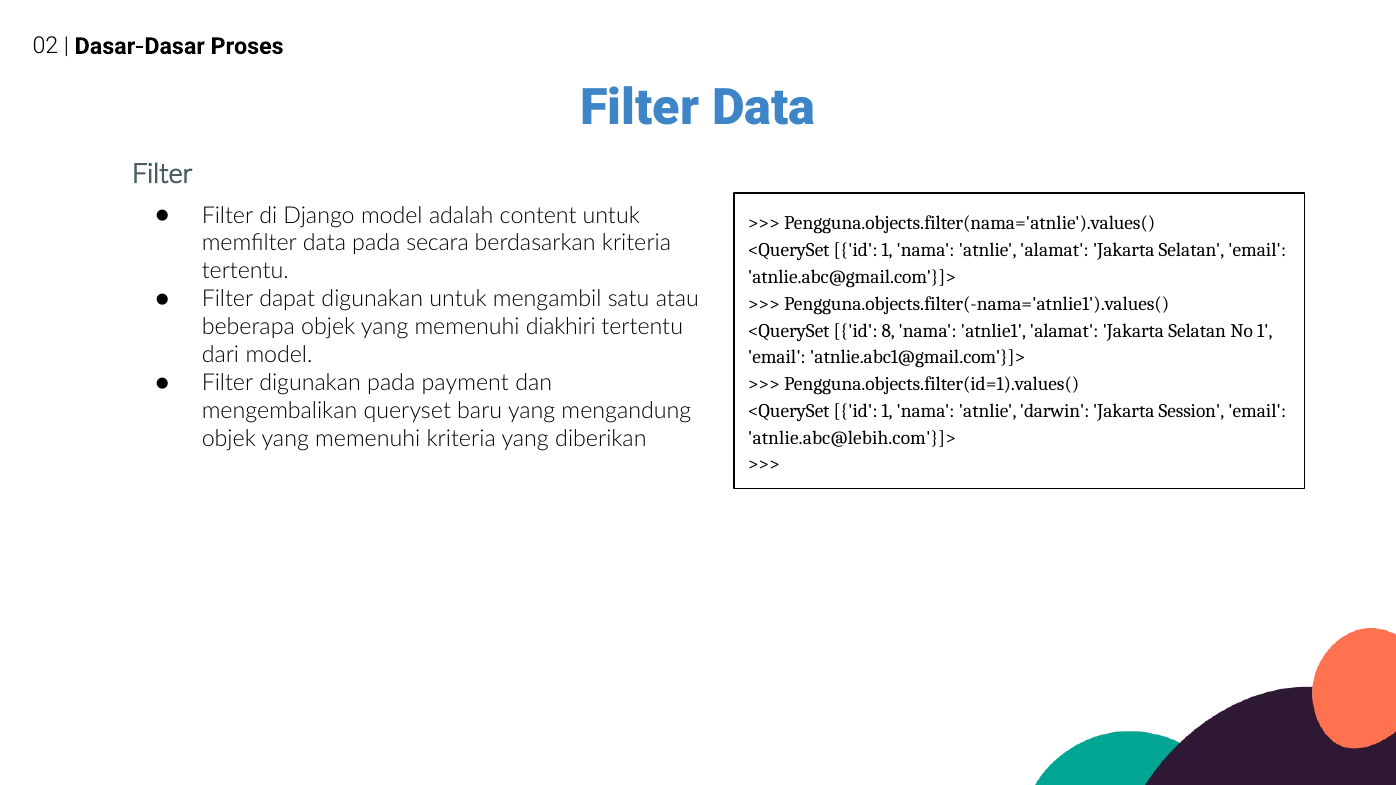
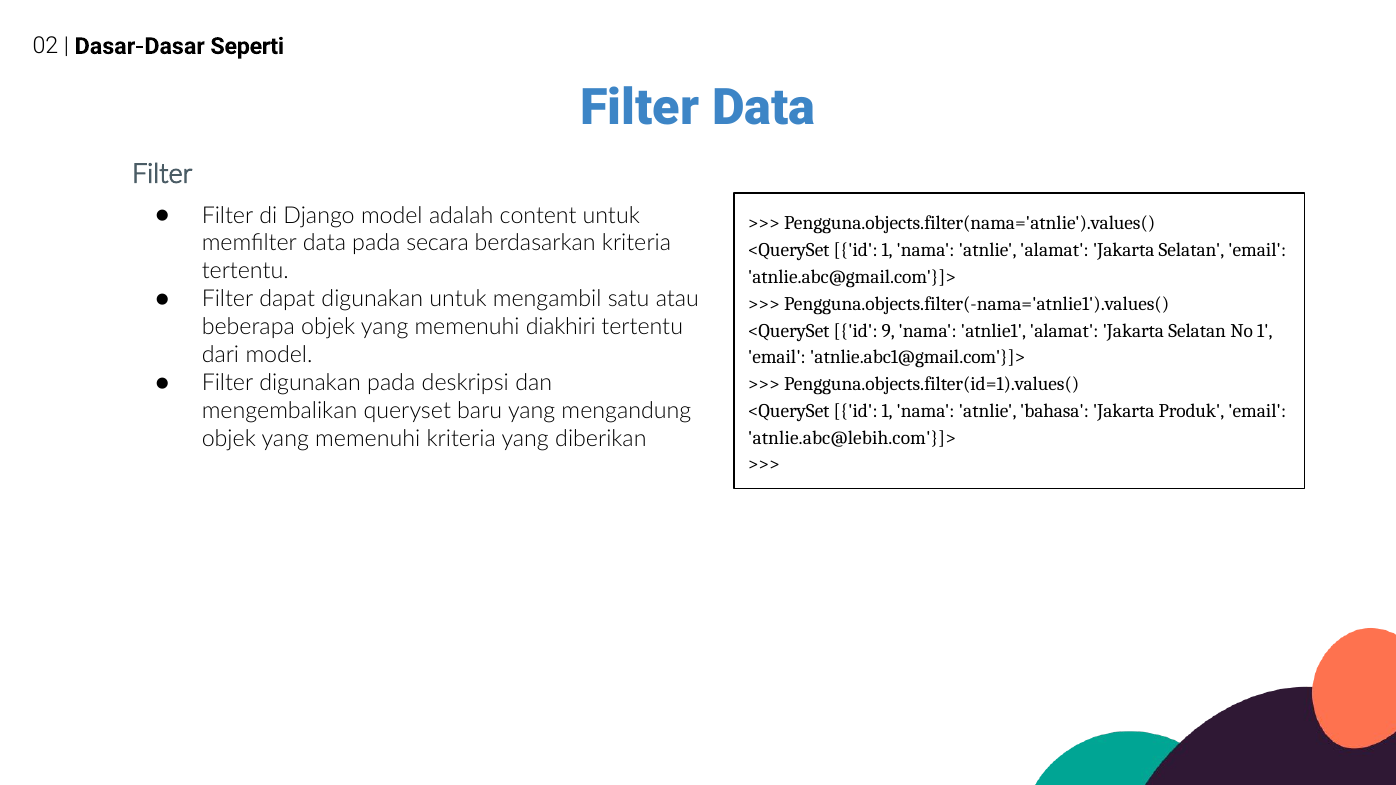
Proses: Proses -> Seperti
8: 8 -> 9
payment: payment -> deskripsi
darwin: darwin -> bahasa
Session: Session -> Produk
